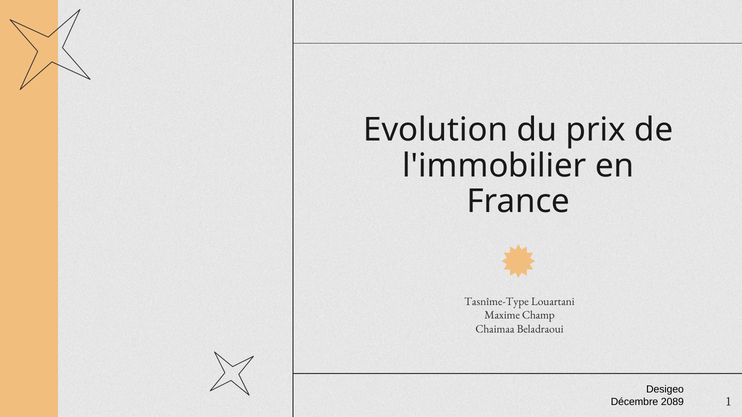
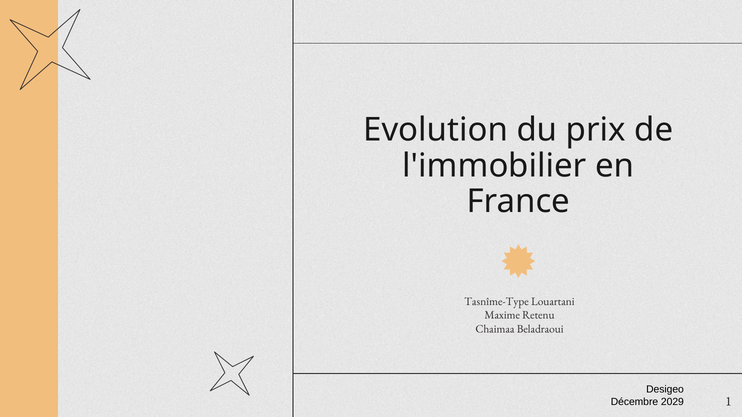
Champ: Champ -> Retenu
2089: 2089 -> 2029
